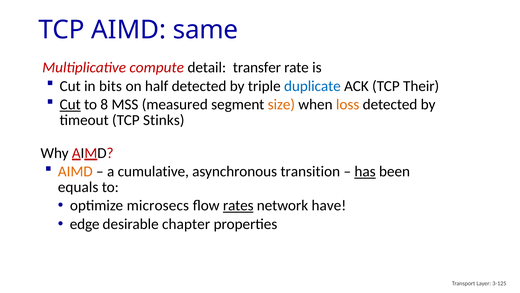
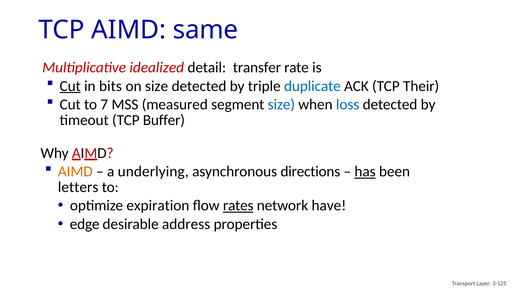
compute: compute -> idealized
Cut at (70, 86) underline: none -> present
on half: half -> size
Cut at (70, 104) underline: present -> none
8: 8 -> 7
size at (281, 104) colour: orange -> blue
loss colour: orange -> blue
Stinks: Stinks -> Buffer
cumulative: cumulative -> underlying
transition: transition -> directions
equals: equals -> letters
microsecs: microsecs -> expiration
chapter: chapter -> address
